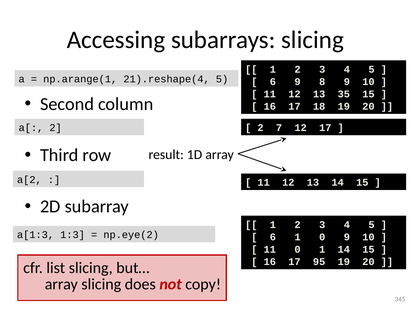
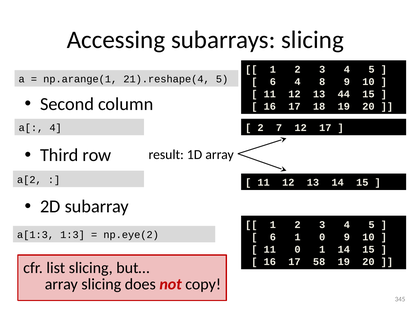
6 9: 9 -> 4
35: 35 -> 44
a[ 2: 2 -> 4
95: 95 -> 58
